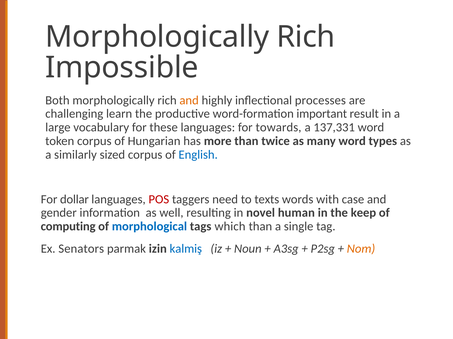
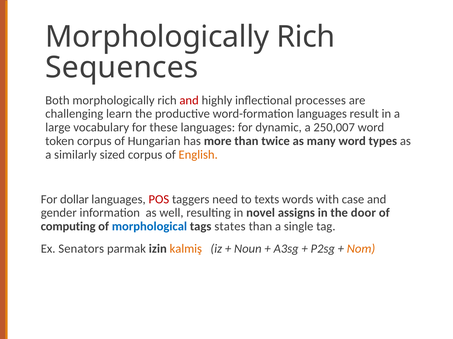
Impossible: Impossible -> Sequences
and at (189, 100) colour: orange -> red
word-formation important: important -> languages
towards: towards -> dynamic
137,331: 137,331 -> 250,007
English colour: blue -> orange
human: human -> assigns
keep: keep -> door
which: which -> states
kalmiş colour: blue -> orange
